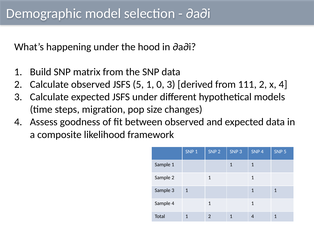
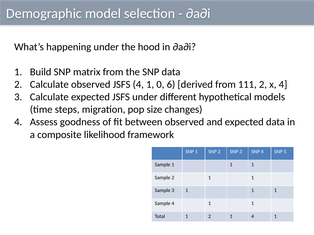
JSFS 5: 5 -> 4
0 3: 3 -> 6
